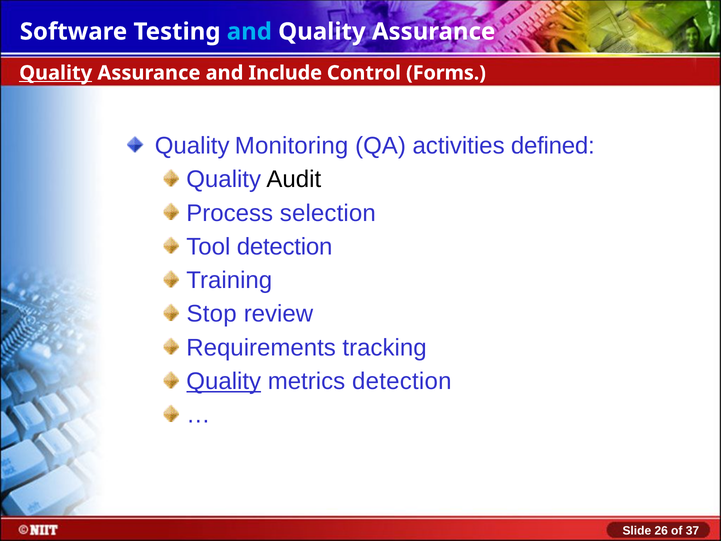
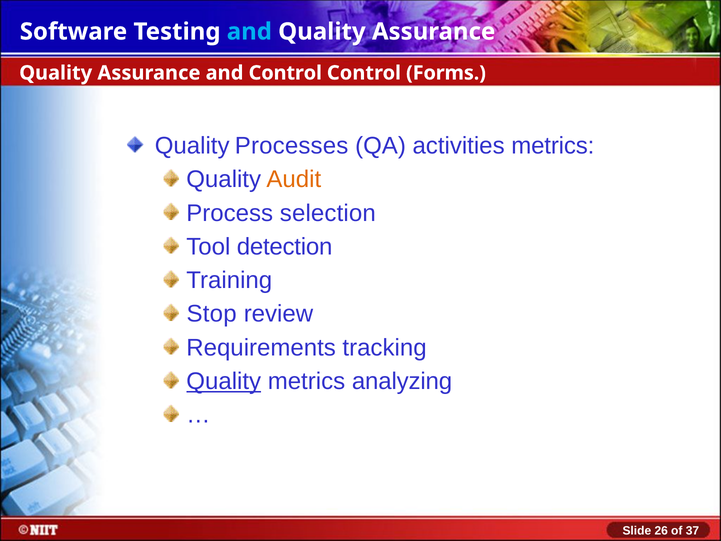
Quality at (56, 73) underline: present -> none
and Include: Include -> Control
Monitoring: Monitoring -> Processes
activities defined: defined -> metrics
Audit colour: black -> orange
metrics detection: detection -> analyzing
